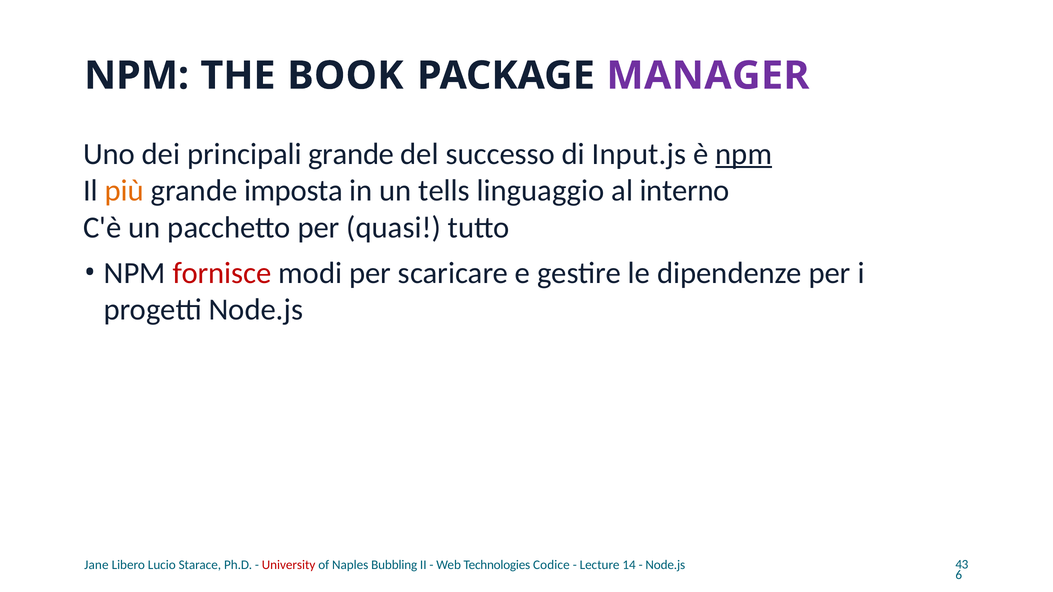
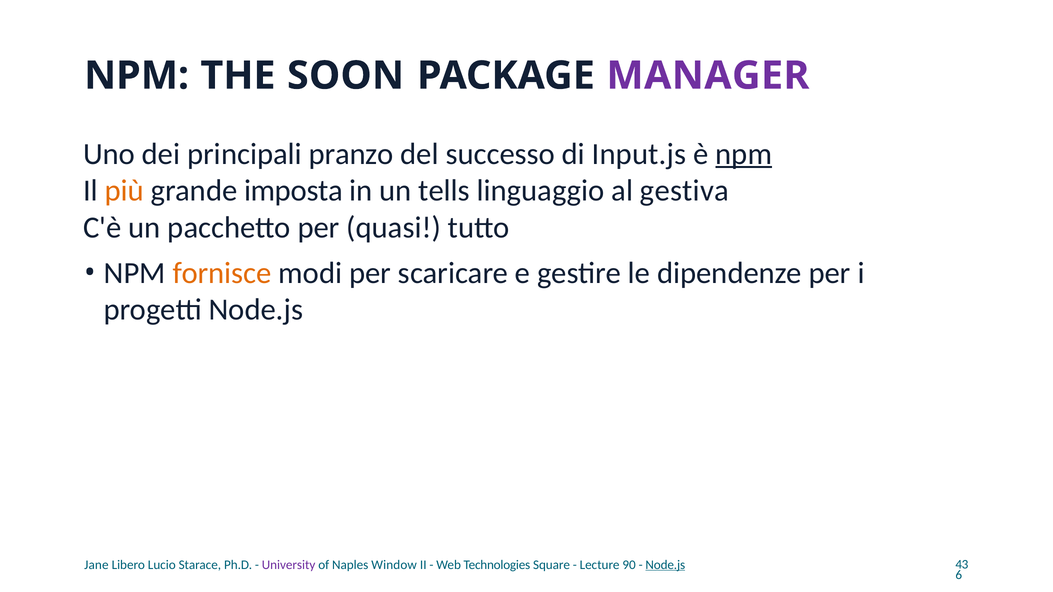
BOOK: BOOK -> SOON
principali grande: grande -> pranzo
interno: interno -> gestiva
fornisce colour: red -> orange
University colour: red -> purple
Bubbling: Bubbling -> Window
Codice: Codice -> Square
14: 14 -> 90
Node.js at (665, 565) underline: none -> present
